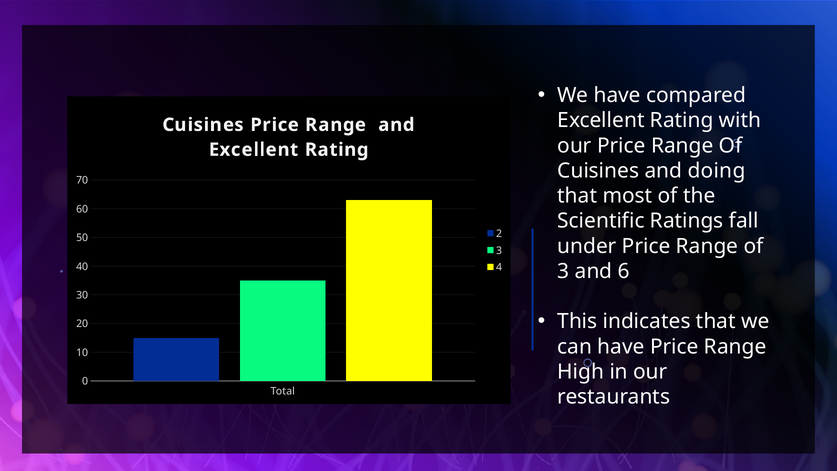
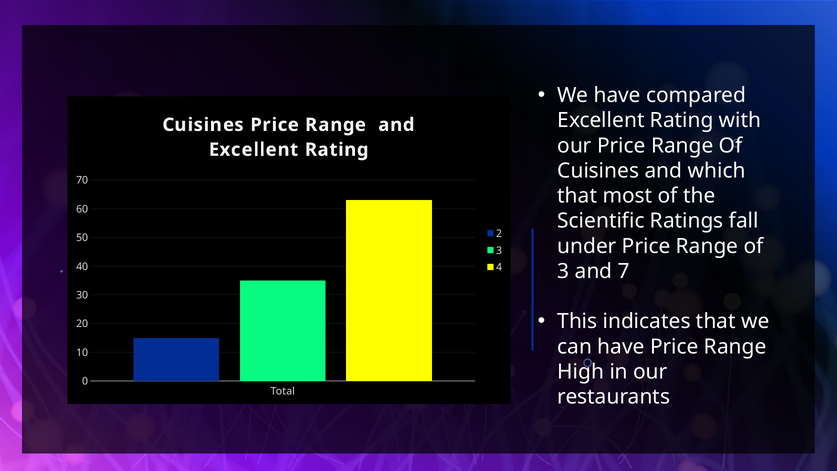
doing: doing -> which
6: 6 -> 7
